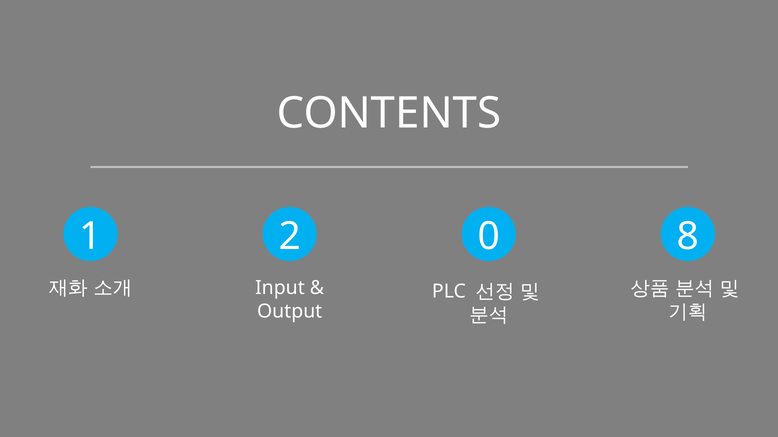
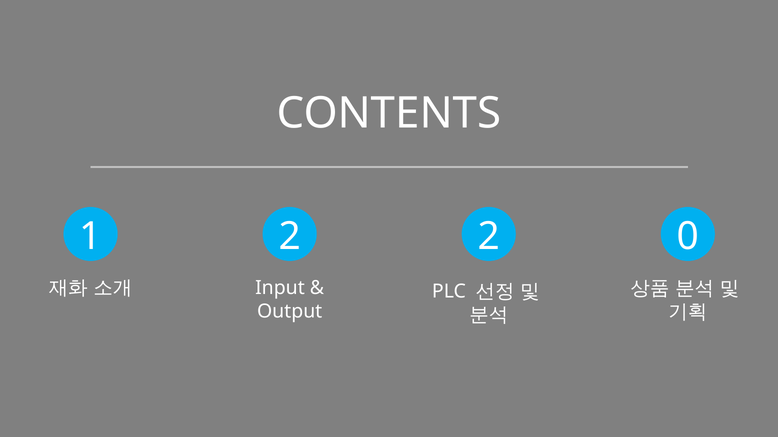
2 0: 0 -> 2
8: 8 -> 0
